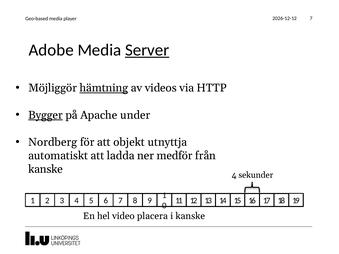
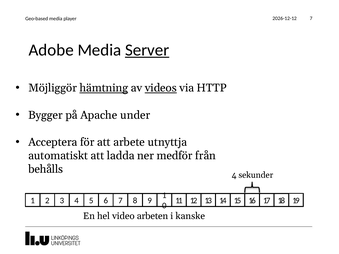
videos underline: none -> present
Bygger underline: present -> none
Nordberg: Nordberg -> Acceptera
objekt: objekt -> arbete
kanske at (46, 169): kanske -> behålls
placera: placera -> arbeten
